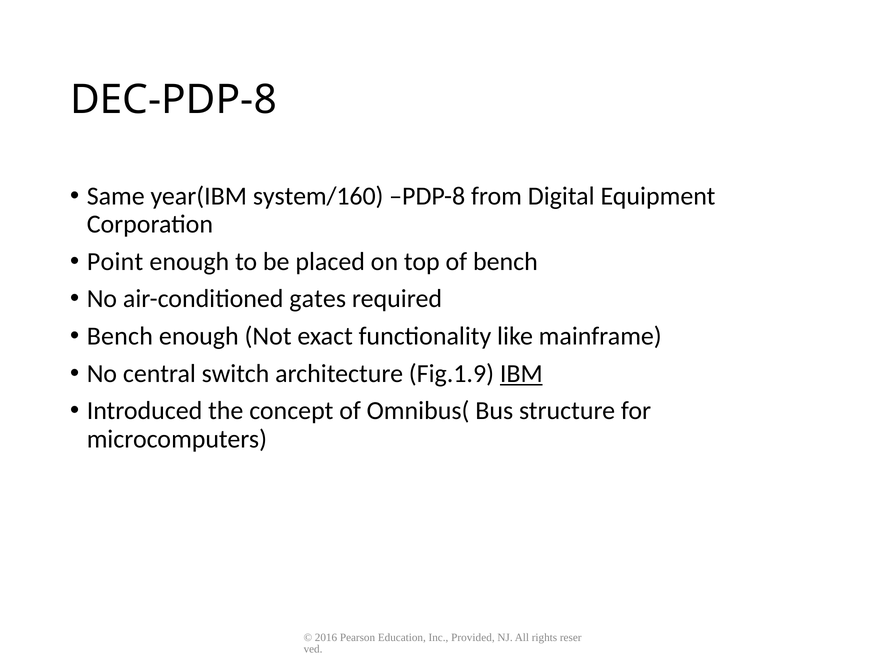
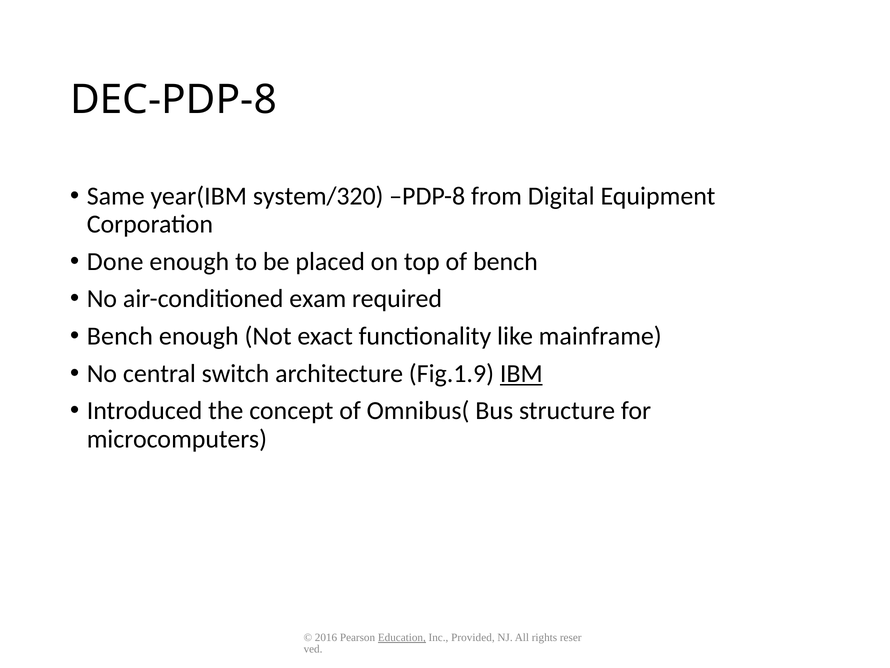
system/160: system/160 -> system/320
Point: Point -> Done
gates: gates -> exam
Education underline: none -> present
